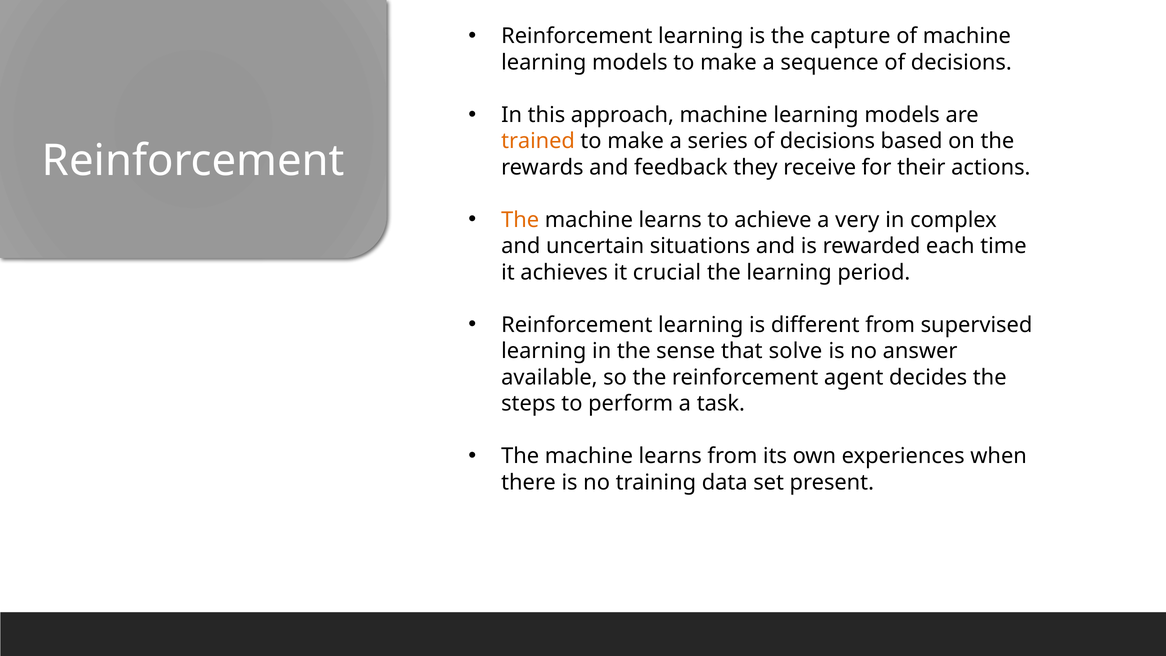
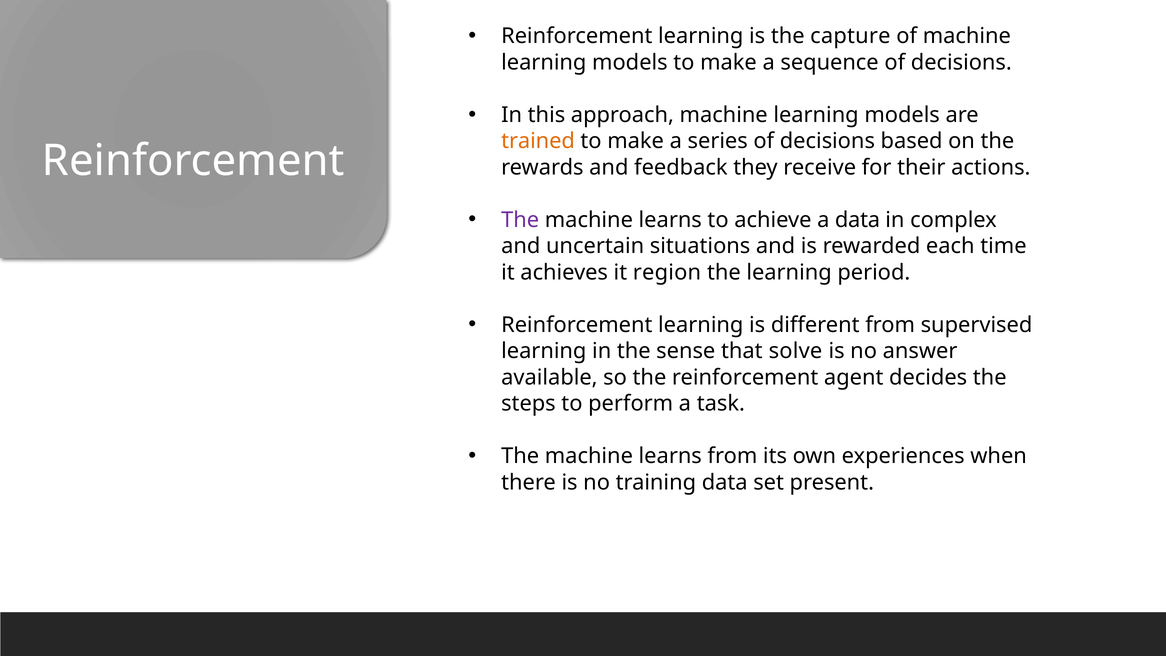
The at (520, 220) colour: orange -> purple
a very: very -> data
crucial: crucial -> region
